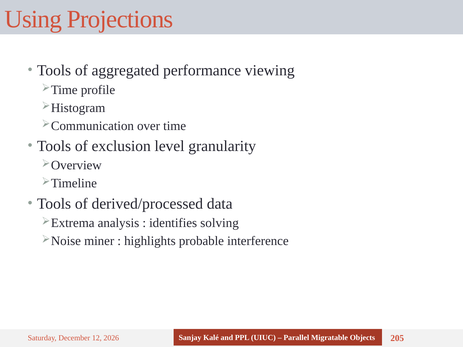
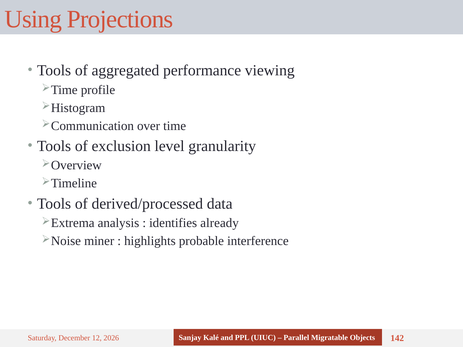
solving: solving -> already
205: 205 -> 142
